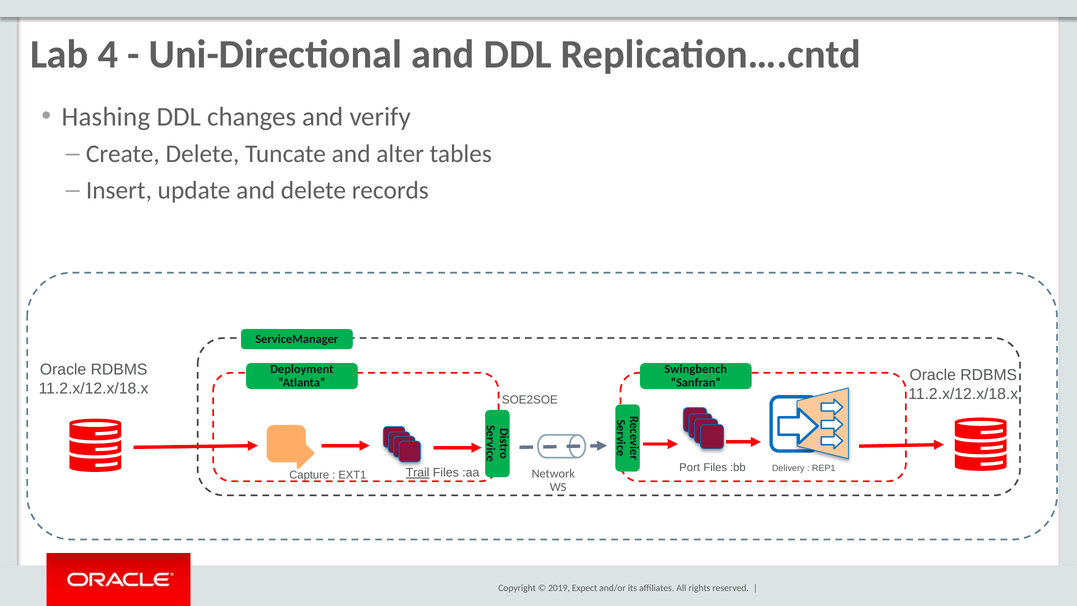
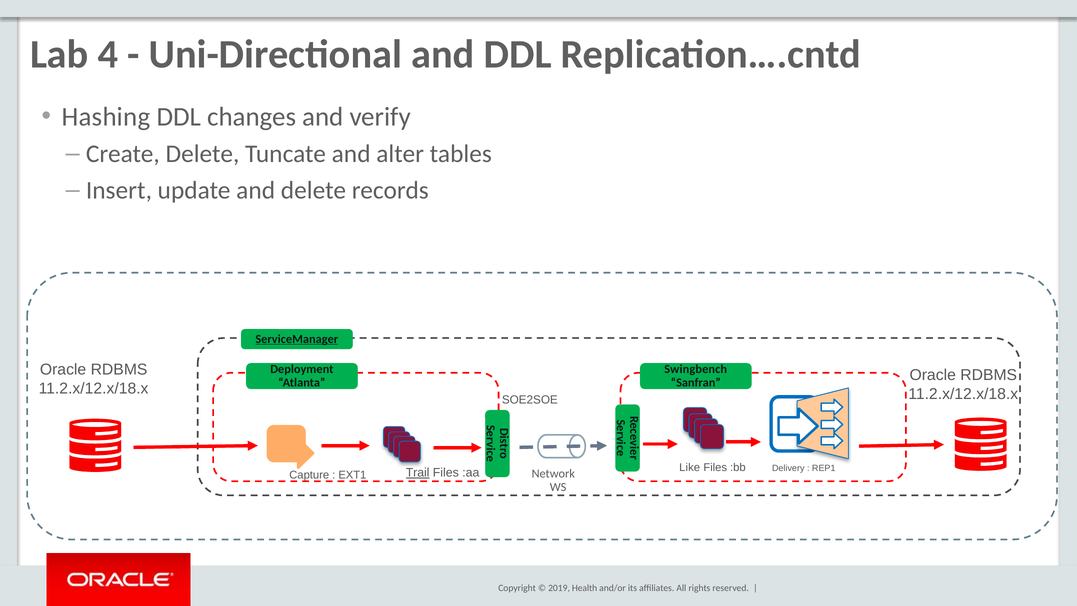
ServiceManager underline: none -> present
Port: Port -> Like
Expect: Expect -> Health
